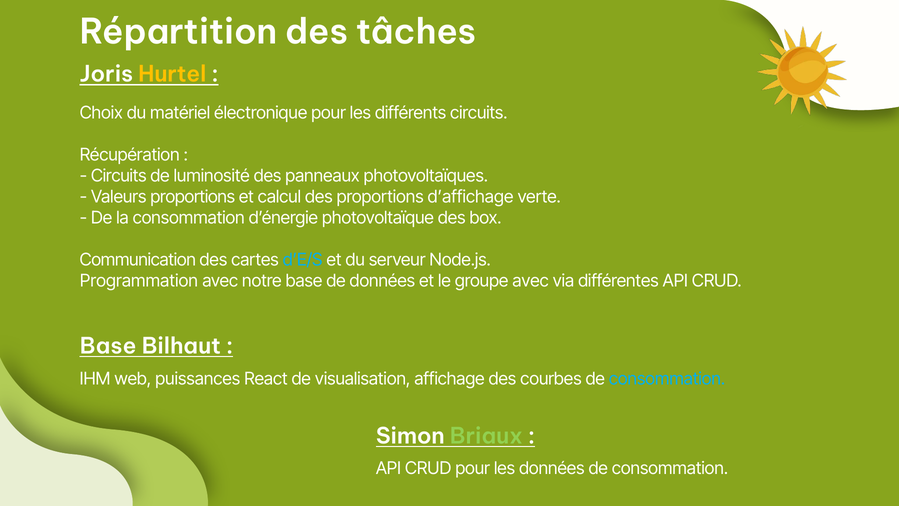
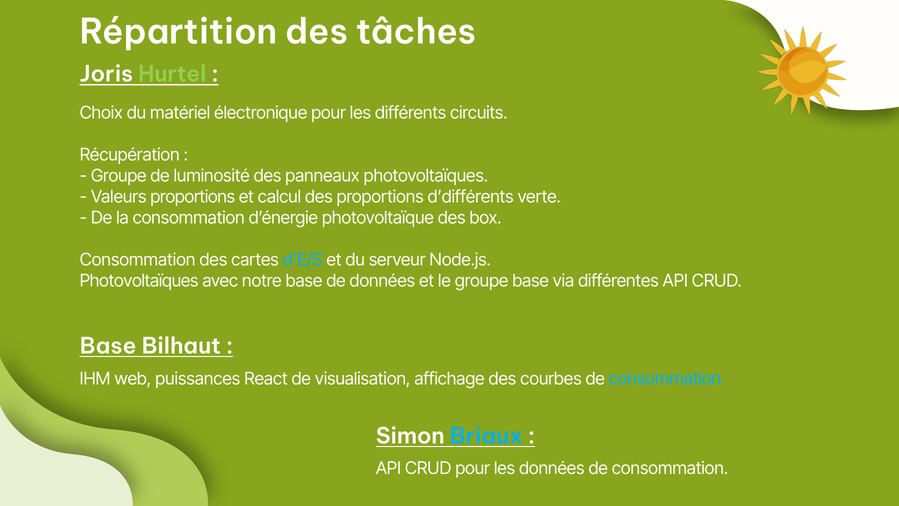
Hurtel colour: yellow -> light green
Circuits at (119, 176): Circuits -> Groupe
d’affichage: d’affichage -> d’différents
Communication at (138, 260): Communication -> Consommation
Programmation at (139, 281): Programmation -> Photovoltaïques
groupe avec: avec -> base
Briaux colour: light green -> light blue
